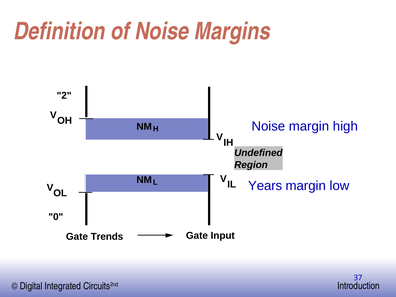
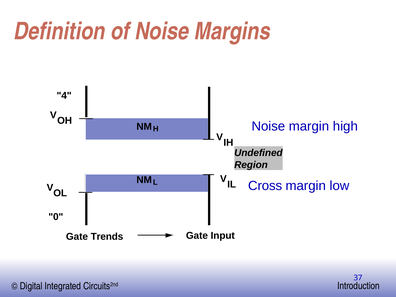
2: 2 -> 4
Years: Years -> Cross
